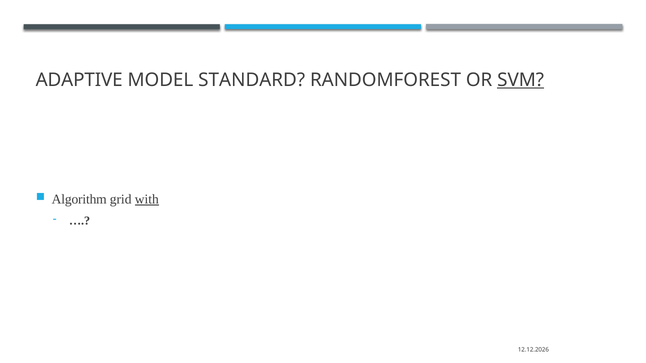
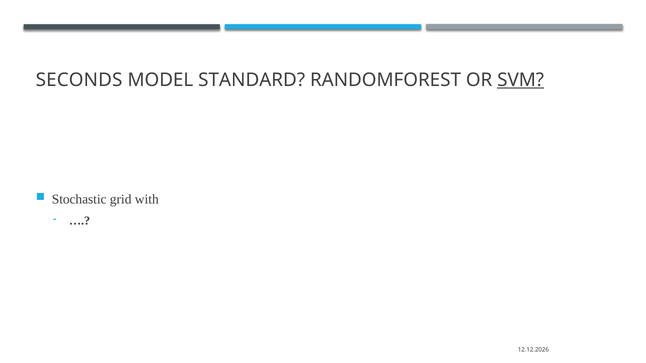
ADAPTIVE: ADAPTIVE -> SECONDS
Algorithm: Algorithm -> Stochastic
with underline: present -> none
